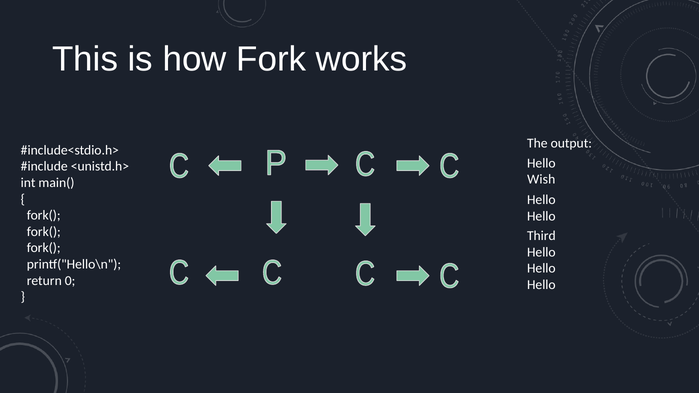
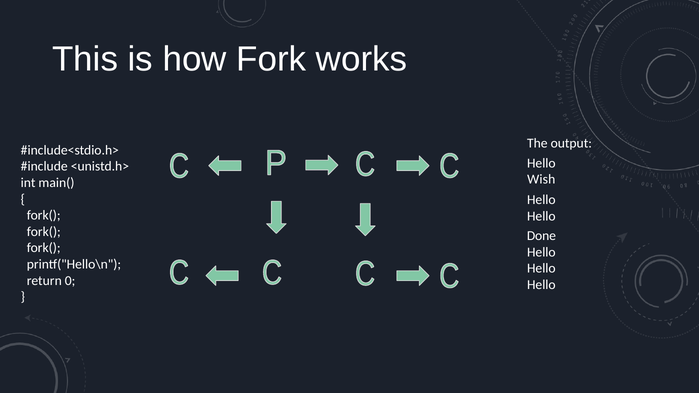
Third: Third -> Done
